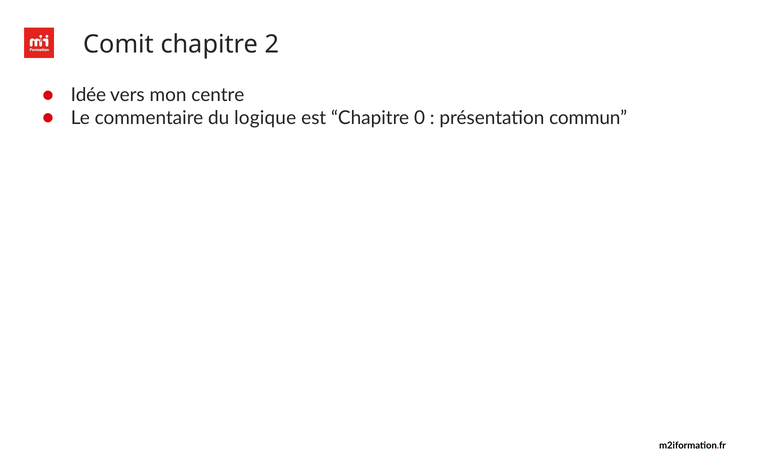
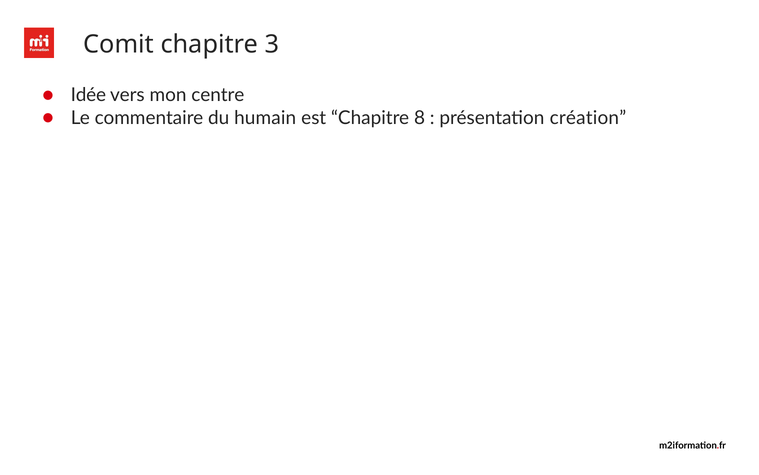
2: 2 -> 3
logique: logique -> humain
0: 0 -> 8
commun: commun -> création
